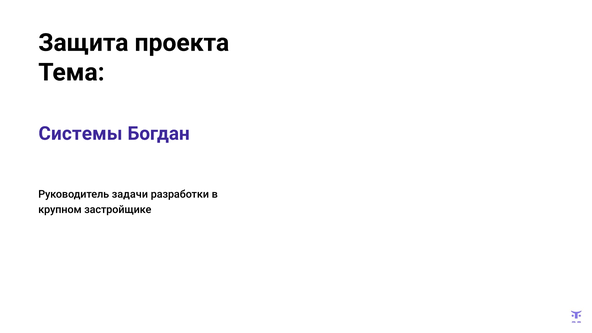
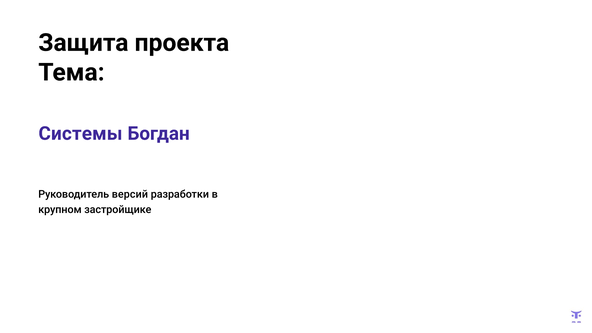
задачи: задачи -> версий
